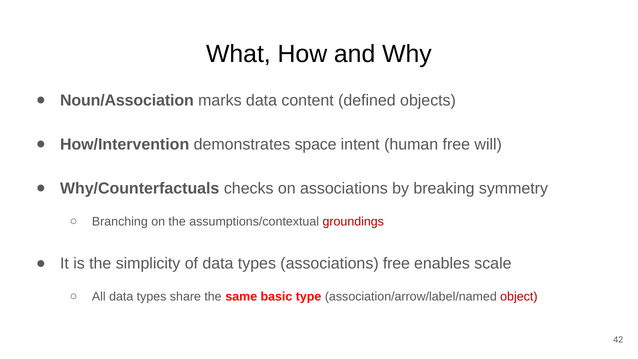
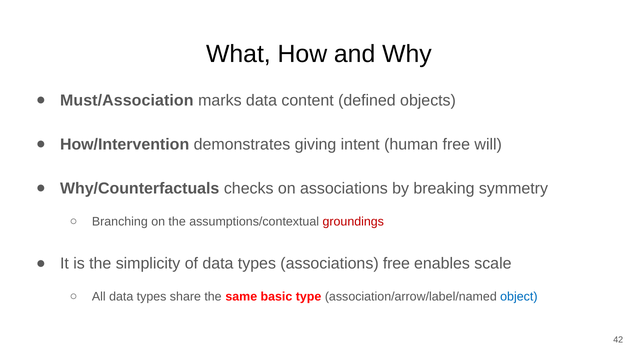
Noun/Association: Noun/Association -> Must/Association
space: space -> giving
object colour: red -> blue
